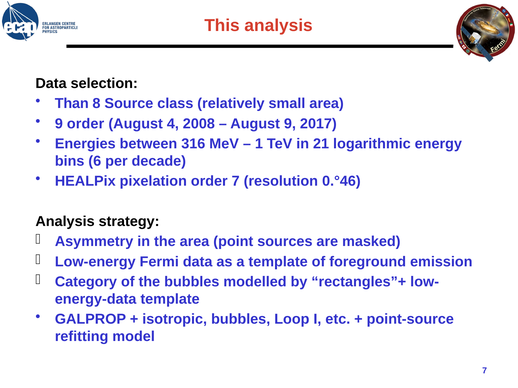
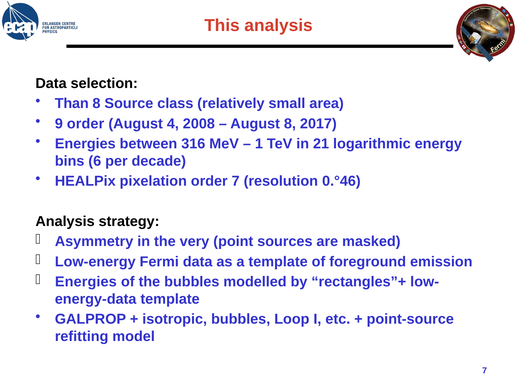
August 9: 9 -> 8
the area: area -> very
Category at (86, 282): Category -> Energies
